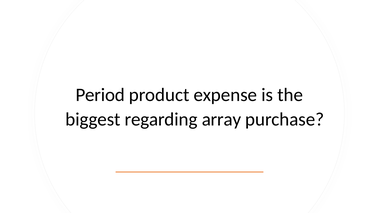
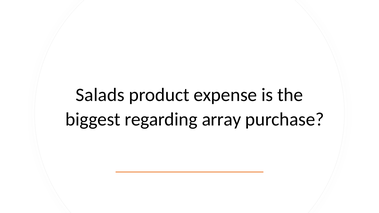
Period: Period -> Salads
